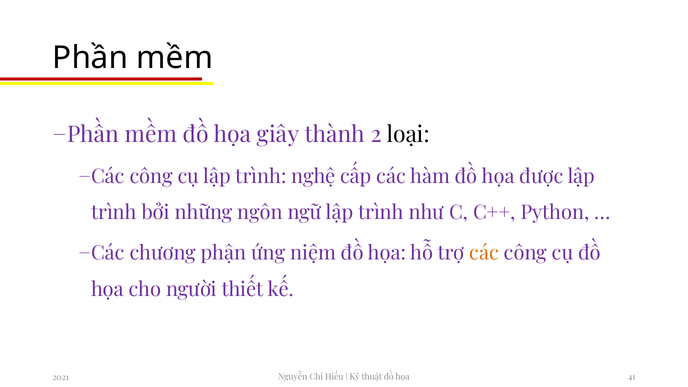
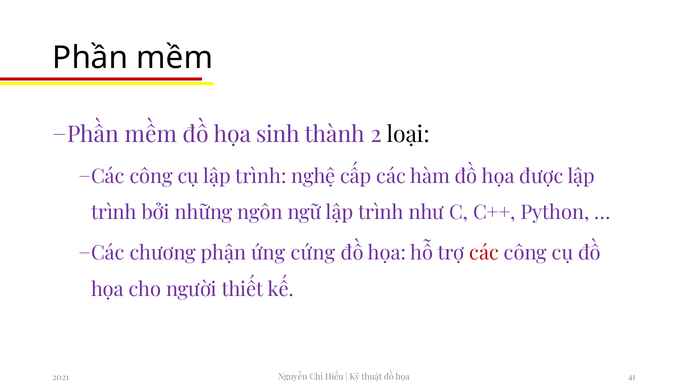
giây: giây -> sinh
niệm: niệm -> cứng
các at (484, 253) colour: orange -> red
